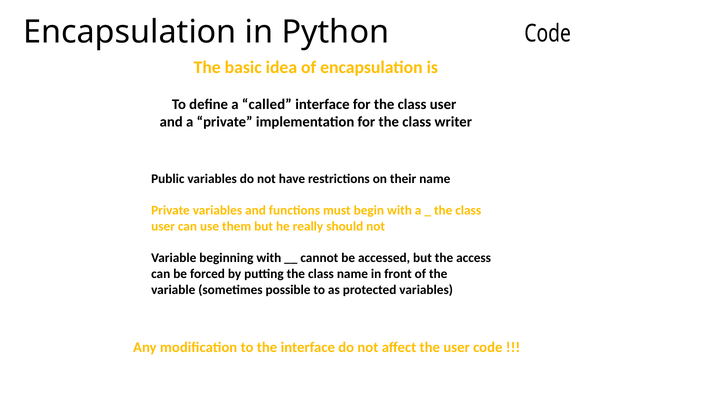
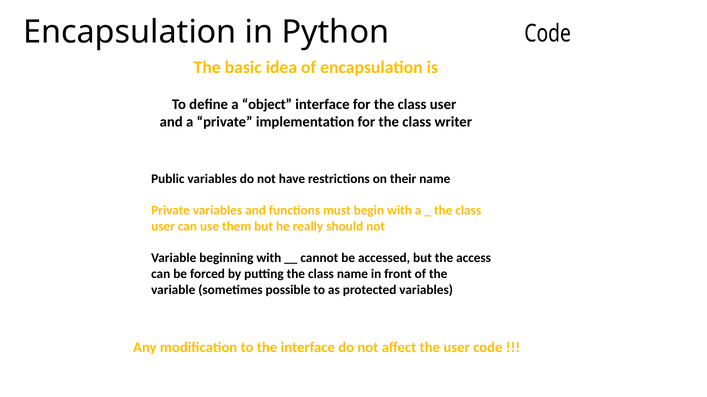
called: called -> object
